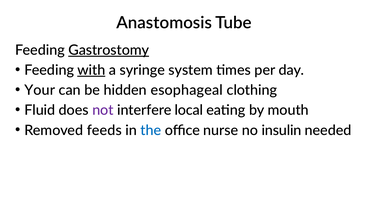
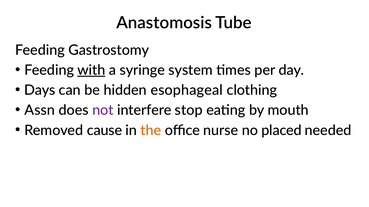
Gastrostomy underline: present -> none
Your: Your -> Days
Fluid: Fluid -> Assn
local: local -> stop
feeds: feeds -> cause
the colour: blue -> orange
insulin: insulin -> placed
